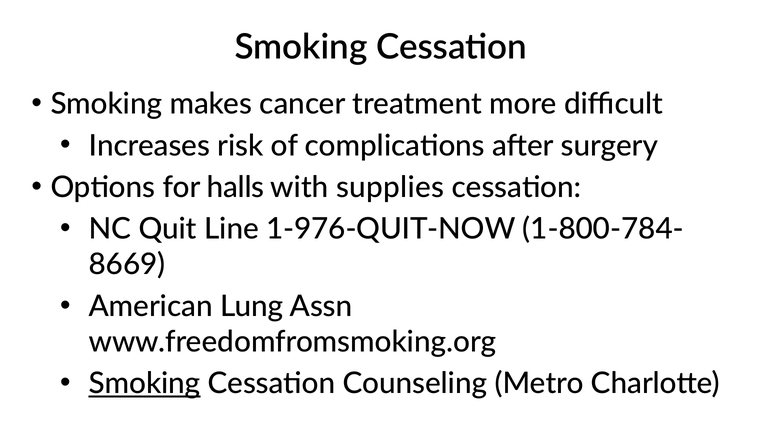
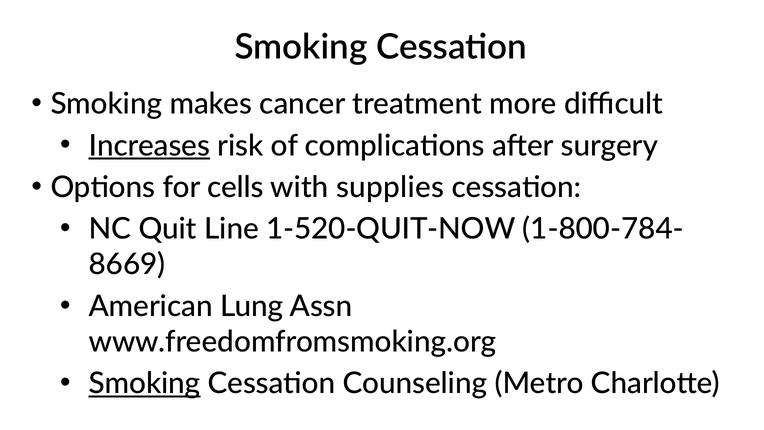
Increases underline: none -> present
halls: halls -> cells
1-976-QUIT-NOW: 1-976-QUIT-NOW -> 1-520-QUIT-NOW
